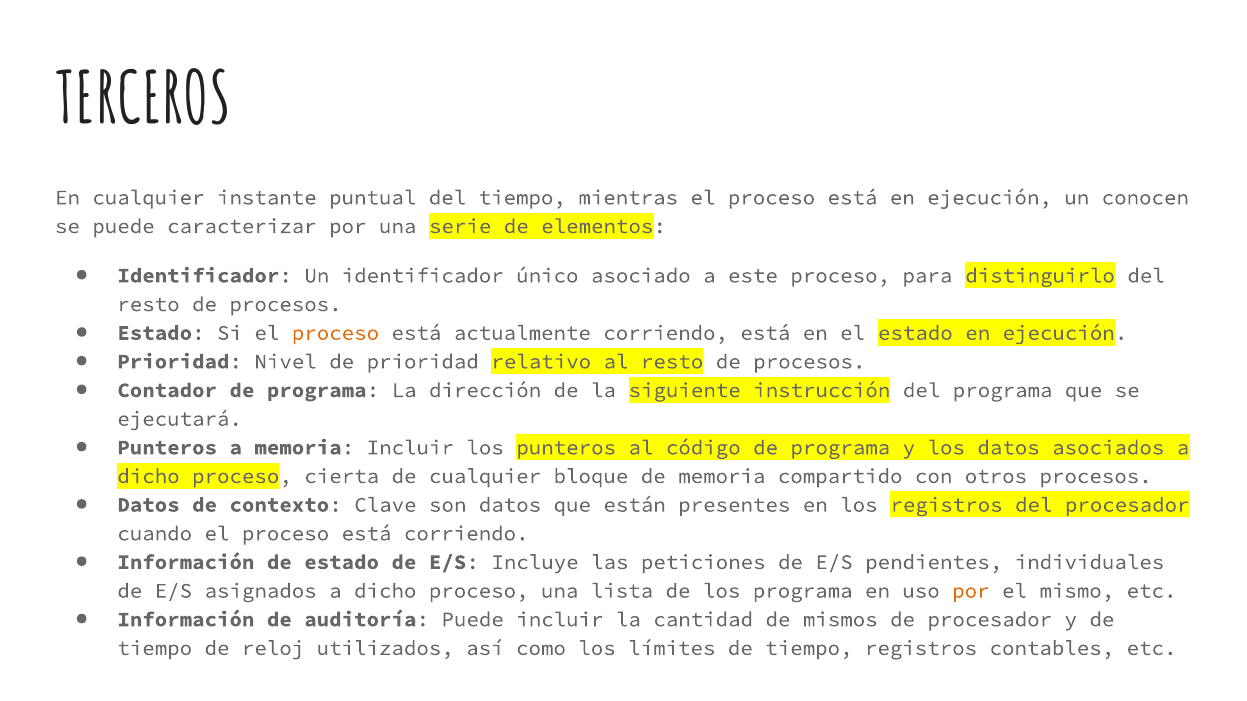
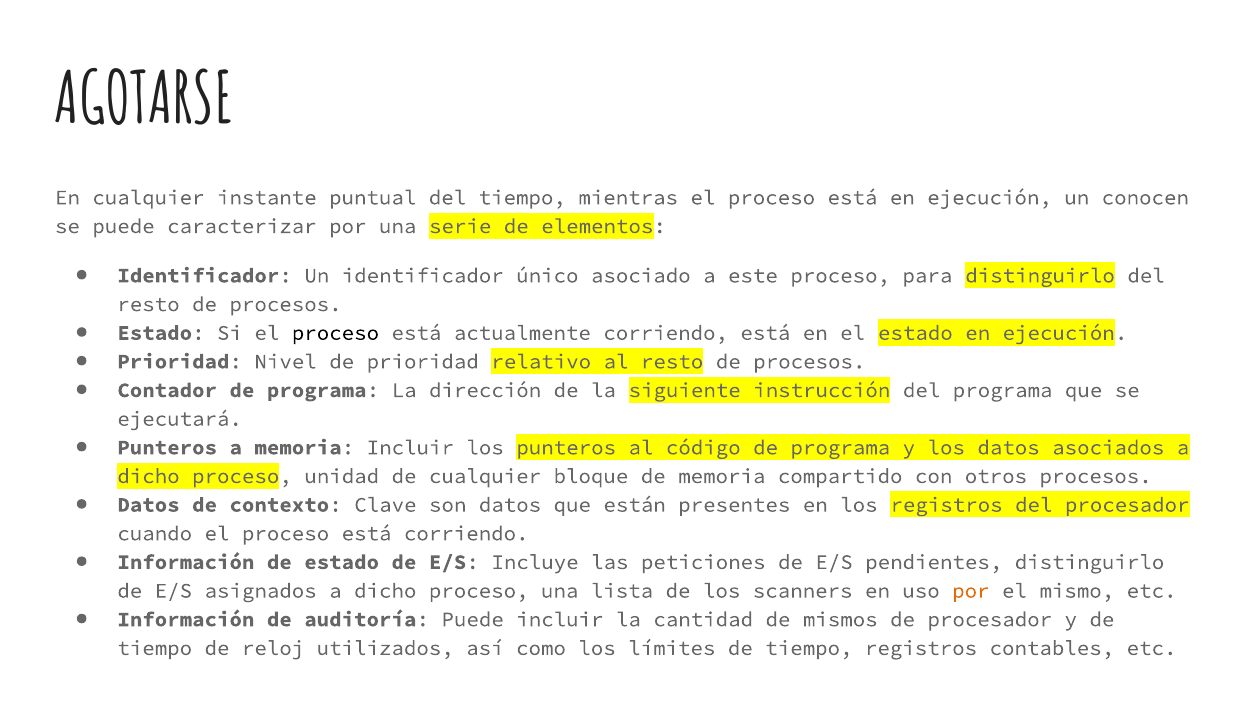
TERCEROS: TERCEROS -> AGOTARSE
proceso at (335, 333) colour: orange -> black
cierta: cierta -> unidad
pendientes individuales: individuales -> distinguirlo
los programa: programa -> scanners
